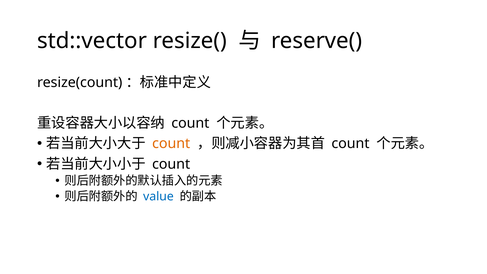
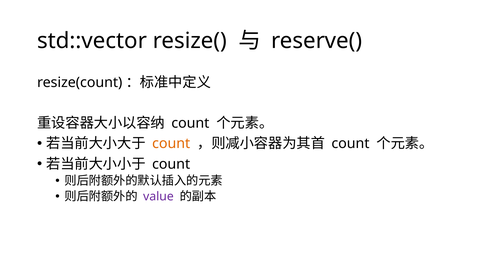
value colour: blue -> purple
